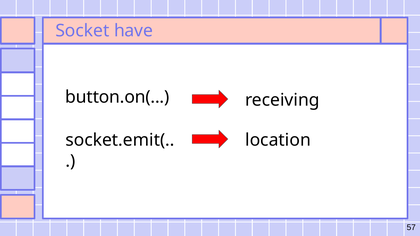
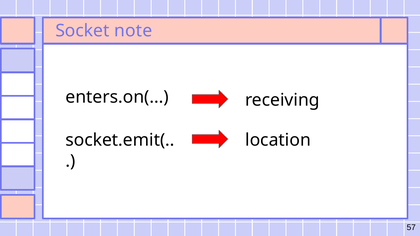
have: have -> note
button.on(: button.on( -> enters.on(
